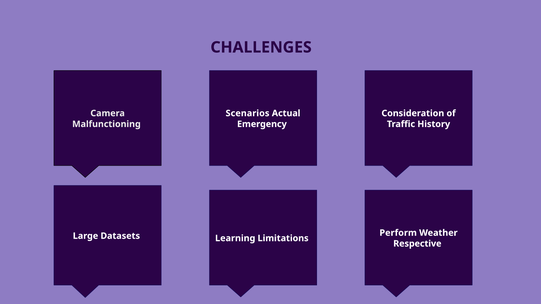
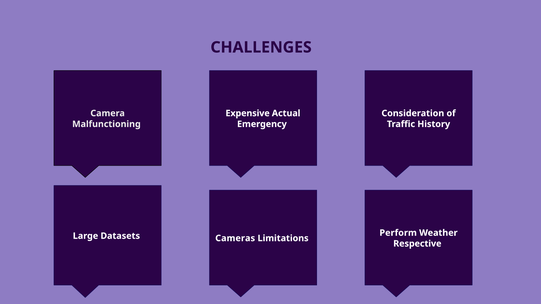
Scenarios: Scenarios -> Expensive
Learning: Learning -> Cameras
